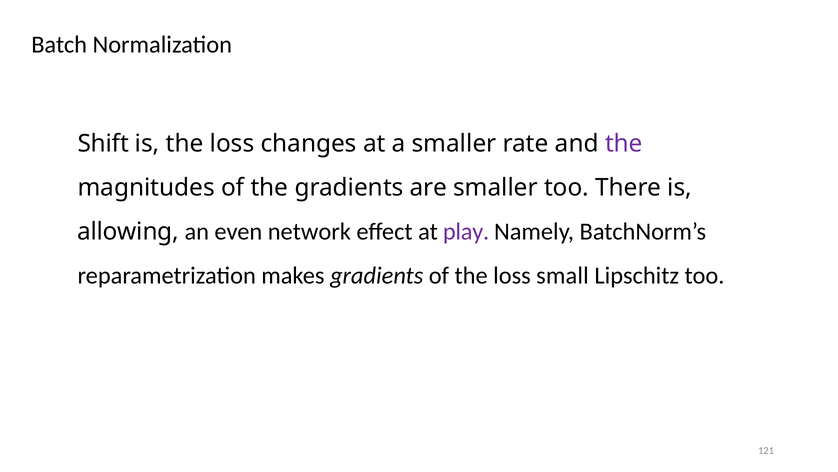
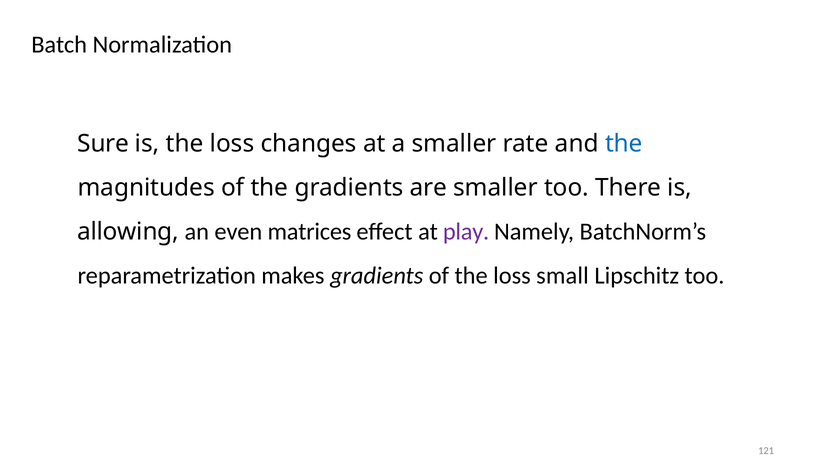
Shift: Shift -> Sure
the at (624, 143) colour: purple -> blue
network: network -> matrices
